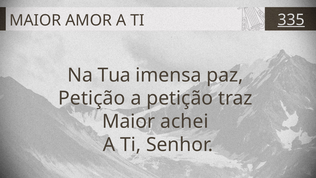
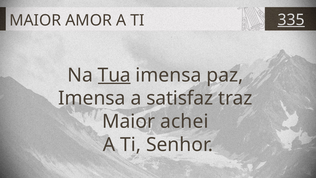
Tua underline: none -> present
Petição at (92, 98): Petição -> Imensa
a petição: petição -> satisfaz
